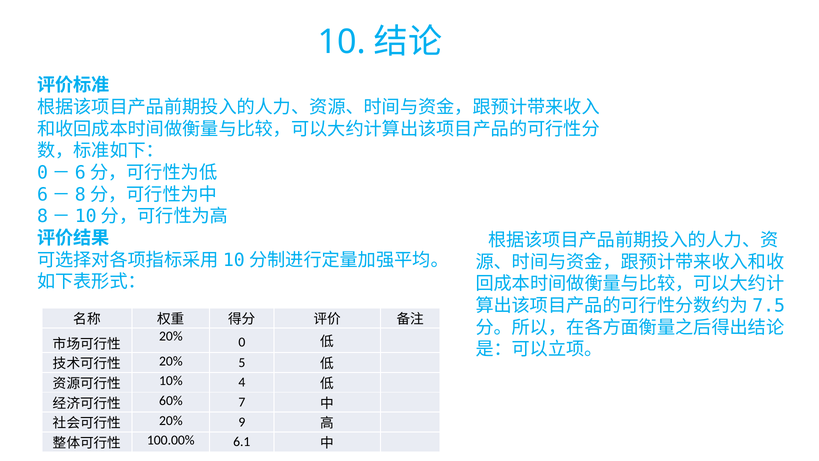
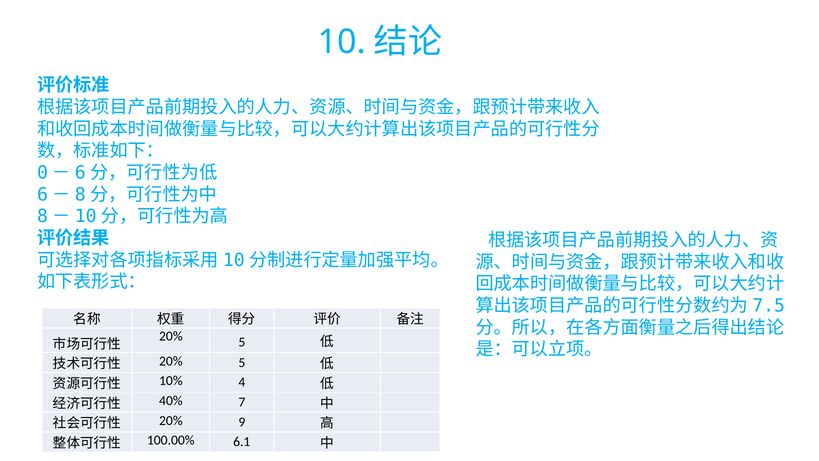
0 at (242, 342): 0 -> 5
60%: 60% -> 40%
